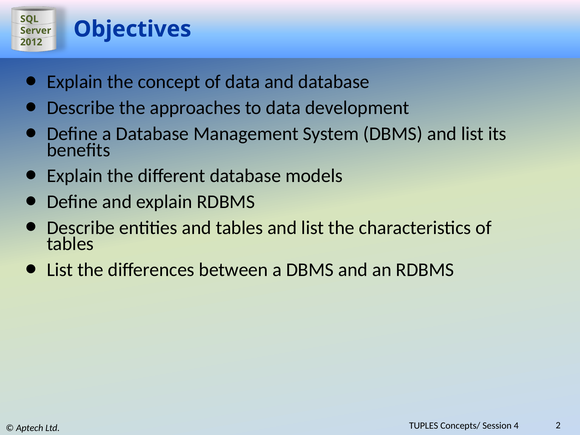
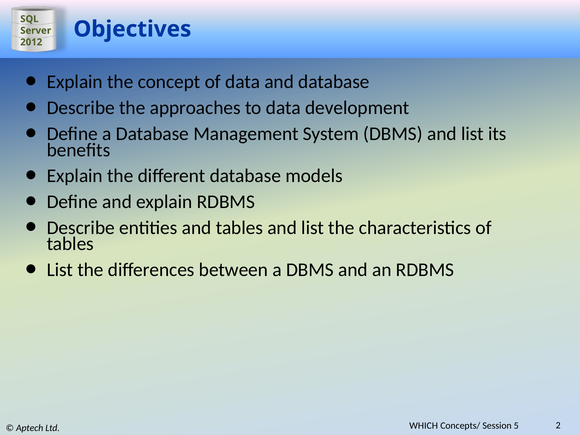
TUPLES: TUPLES -> WHICH
4: 4 -> 5
